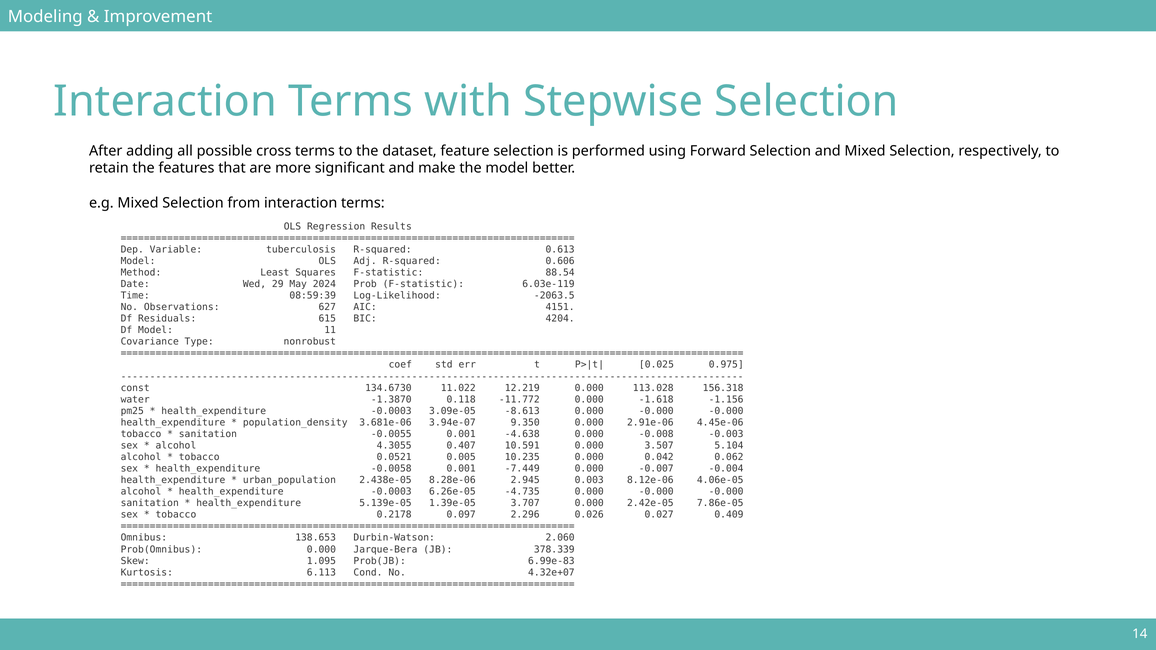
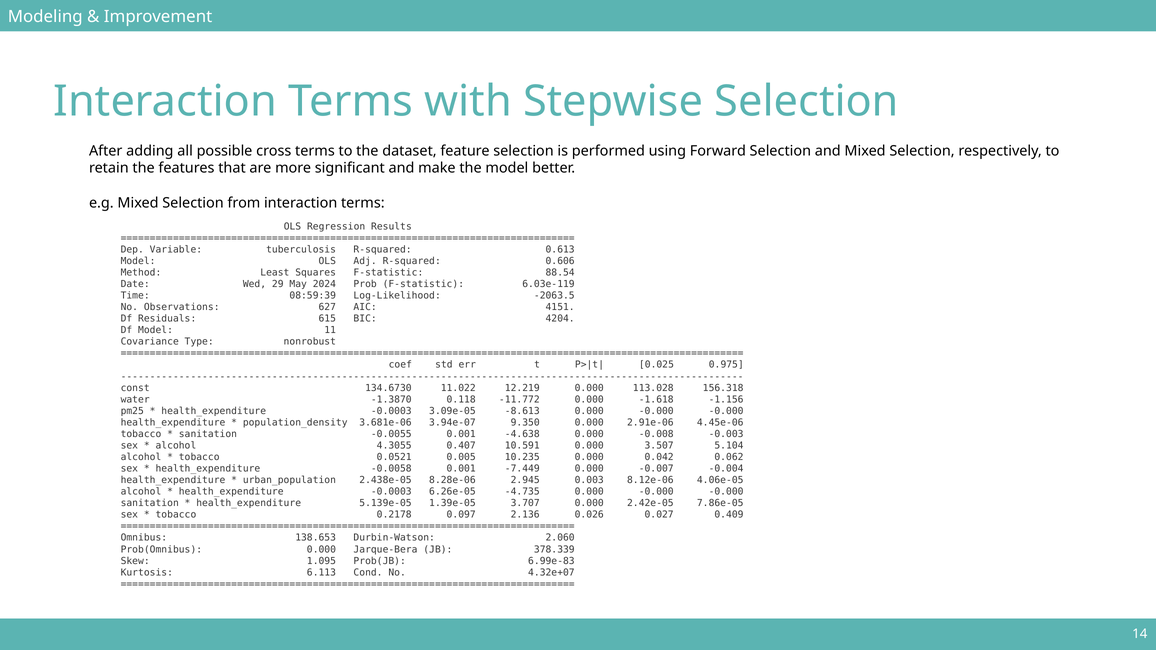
2.296: 2.296 -> 2.136
